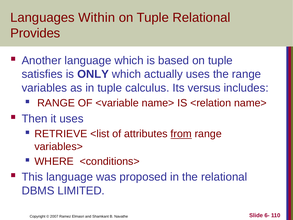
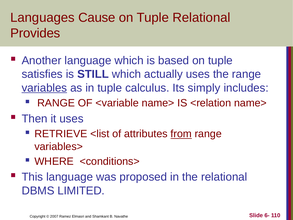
Within: Within -> Cause
ONLY: ONLY -> STILL
variables underline: none -> present
versus: versus -> simply
